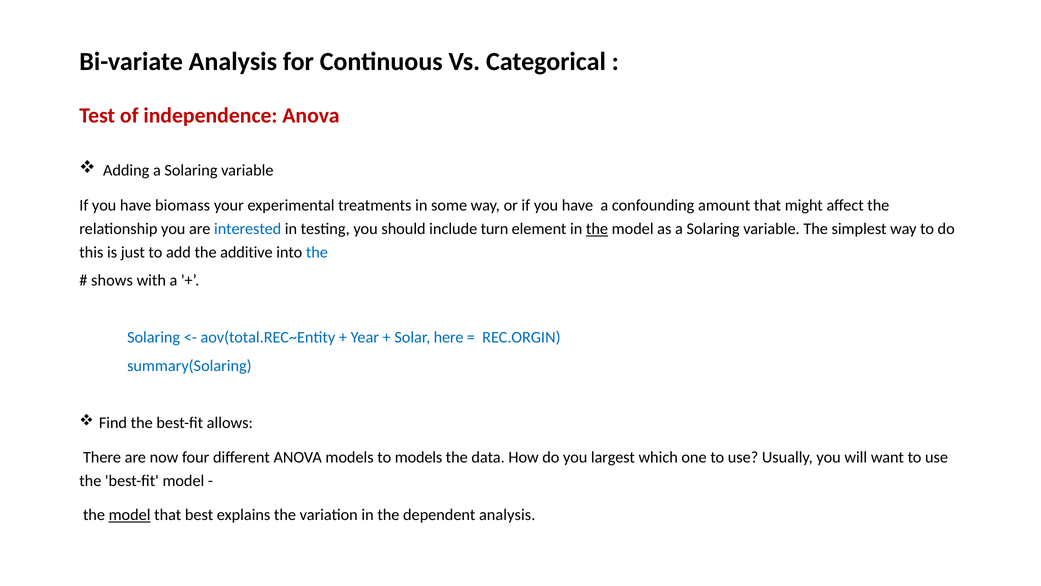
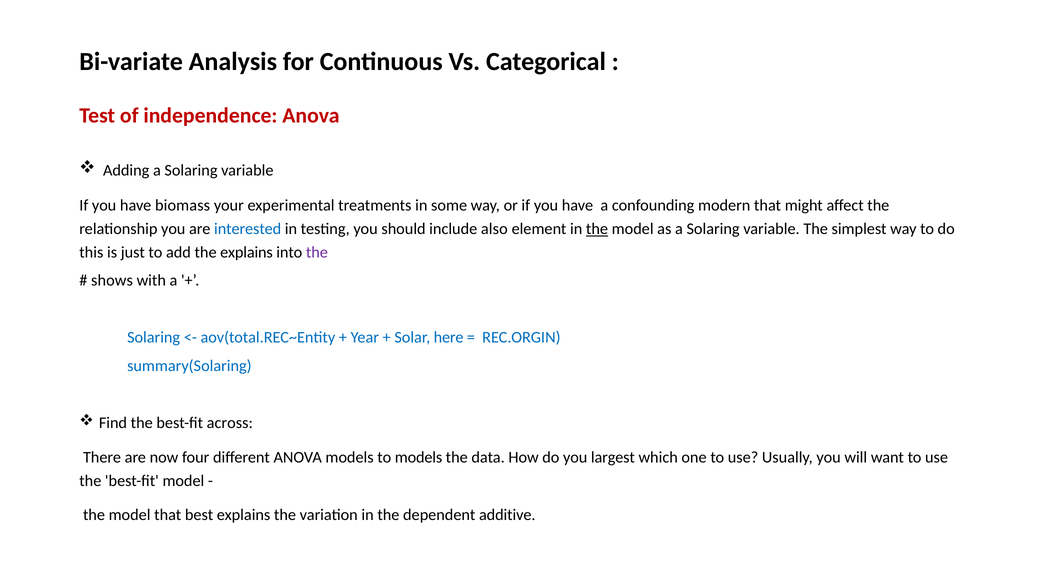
amount: amount -> modern
turn: turn -> also
the additive: additive -> explains
the at (317, 252) colour: blue -> purple
allows: allows -> across
model at (130, 515) underline: present -> none
dependent analysis: analysis -> additive
